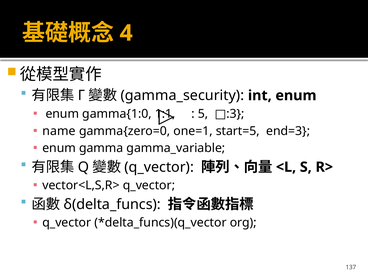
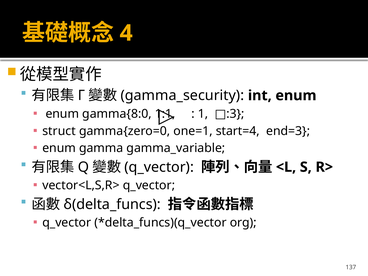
gamma{1:0: gamma{1:0 -> gamma{8:0
5: 5 -> 1
name: name -> struct
start=5: start=5 -> start=4
